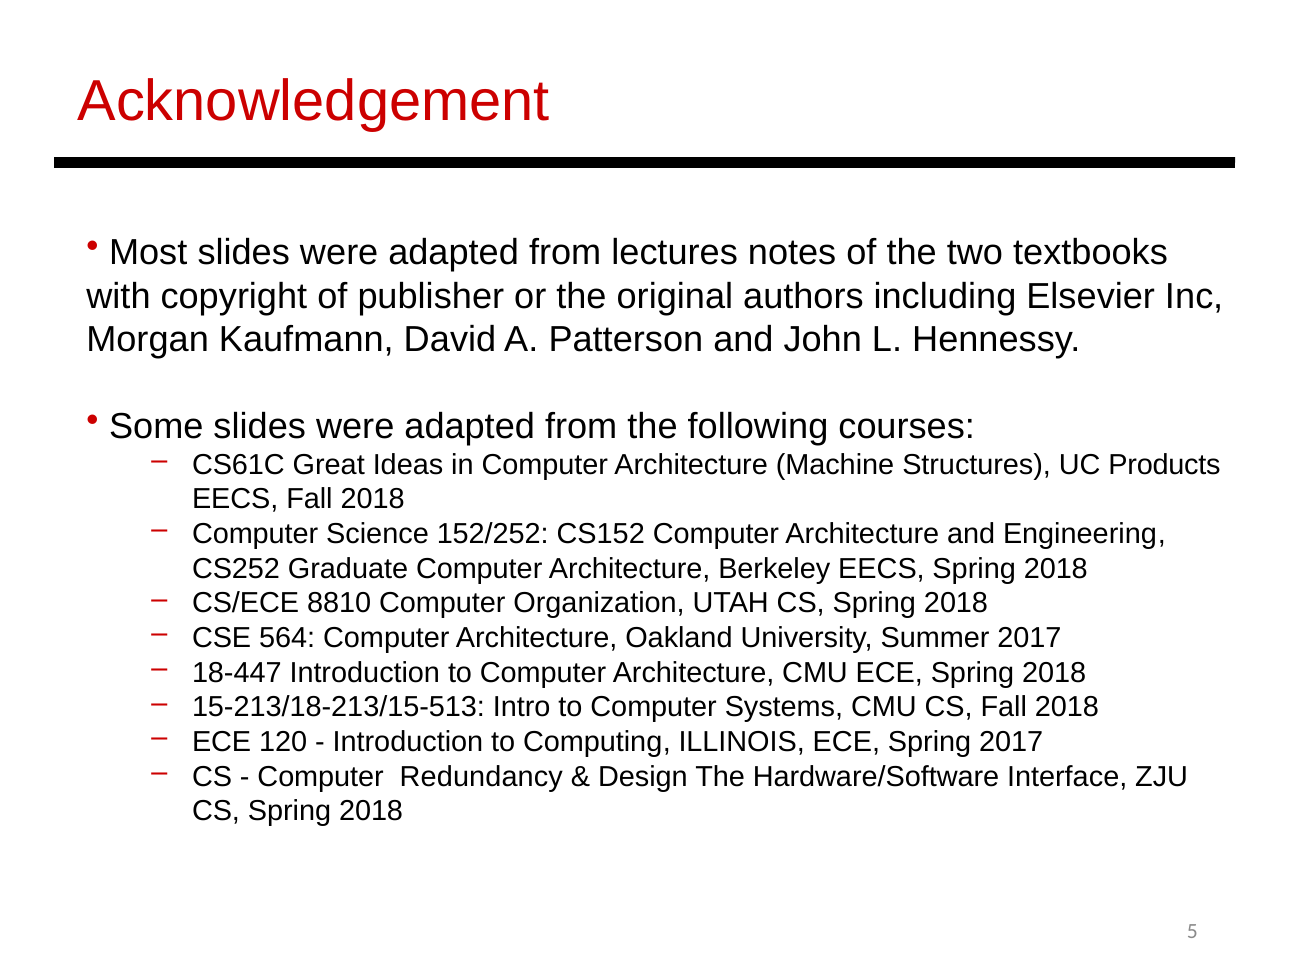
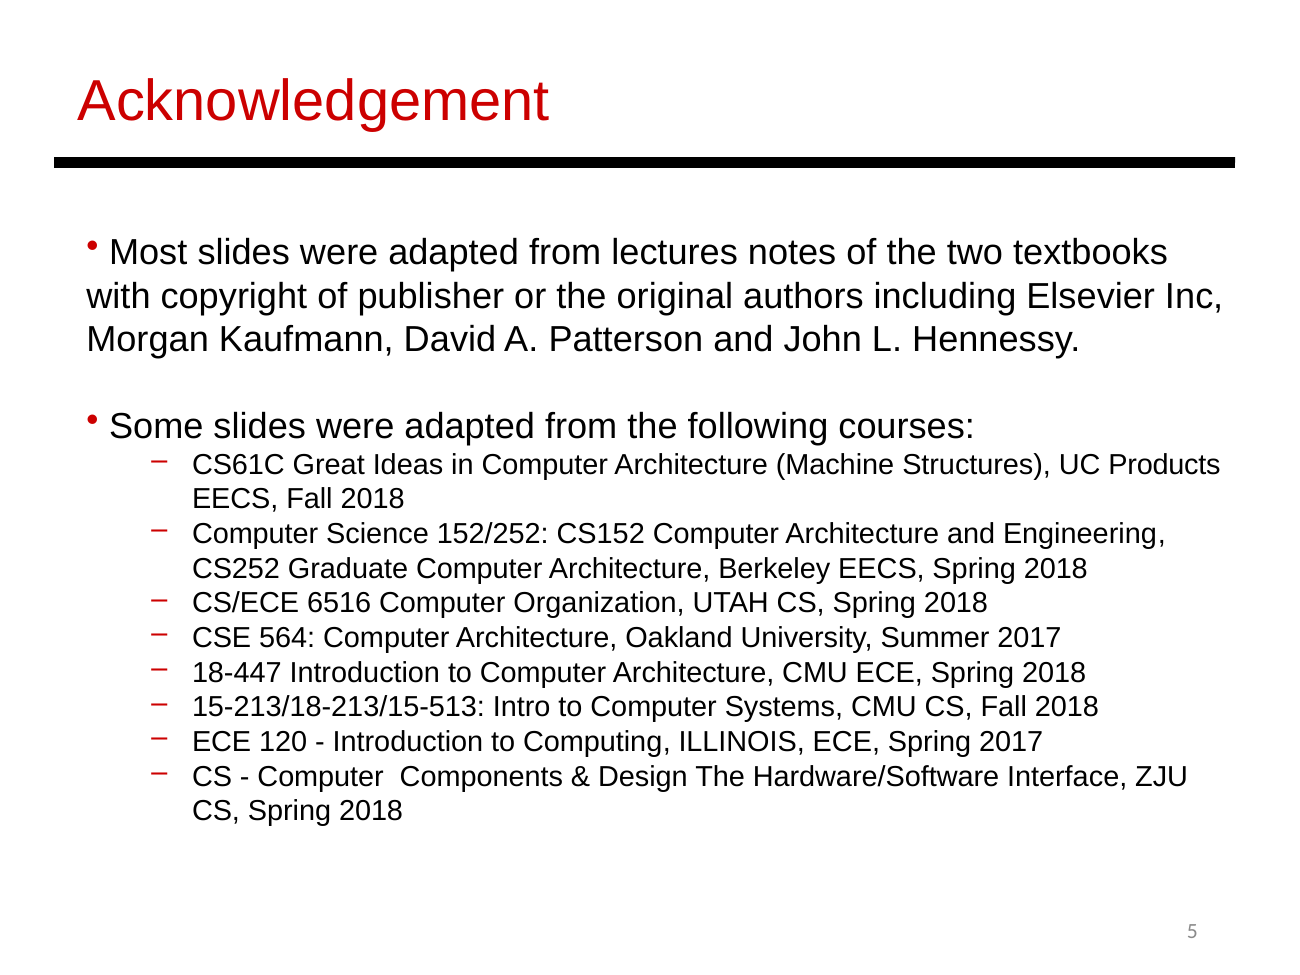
8810: 8810 -> 6516
Redundancy: Redundancy -> Components
